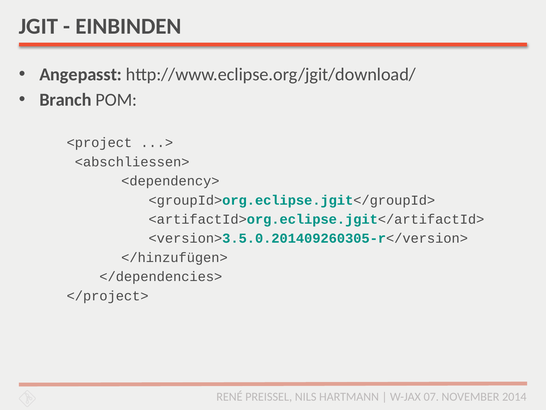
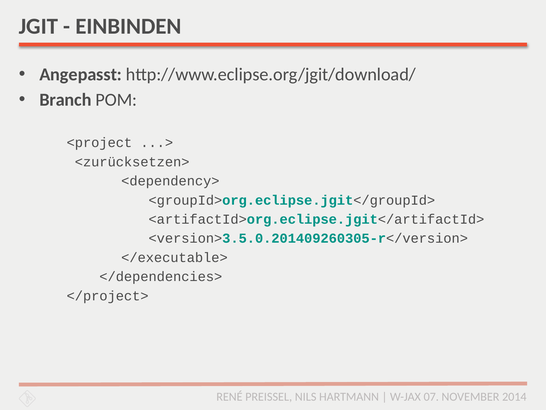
<abschliessen>: <abschliessen> -> <zurücksetzen>
</hinzufügen>: </hinzufügen> -> </executable>
